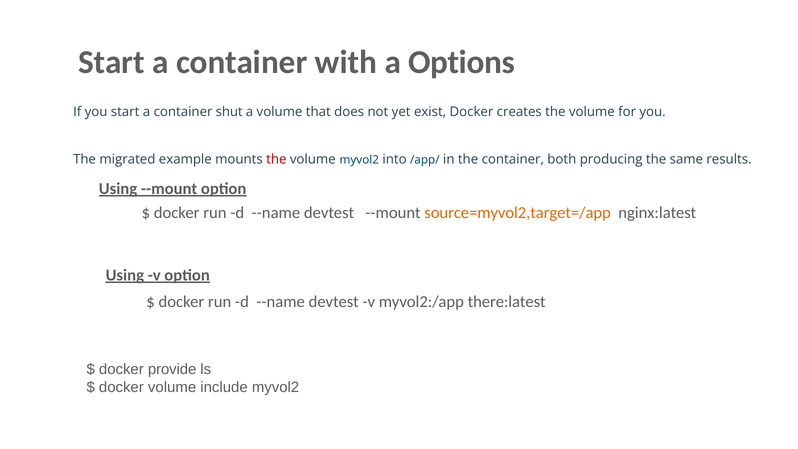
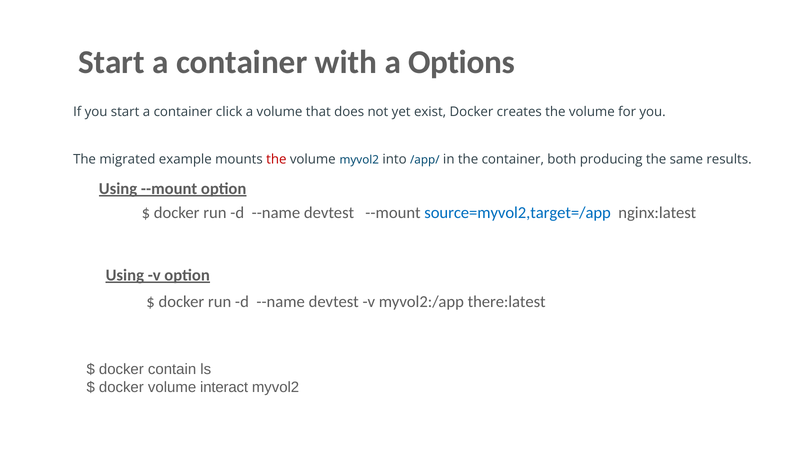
shut: shut -> click
source=myvol2,target=/app colour: orange -> blue
provide: provide -> contain
include: include -> interact
